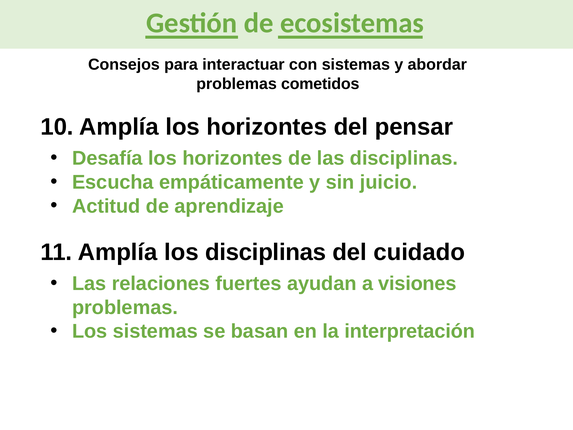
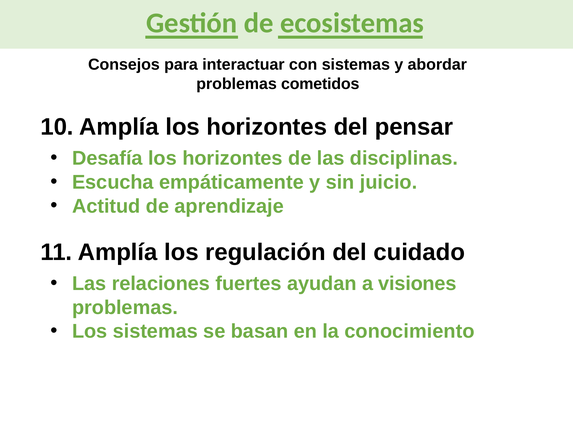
los disciplinas: disciplinas -> regulación
interpretación: interpretación -> conocimiento
